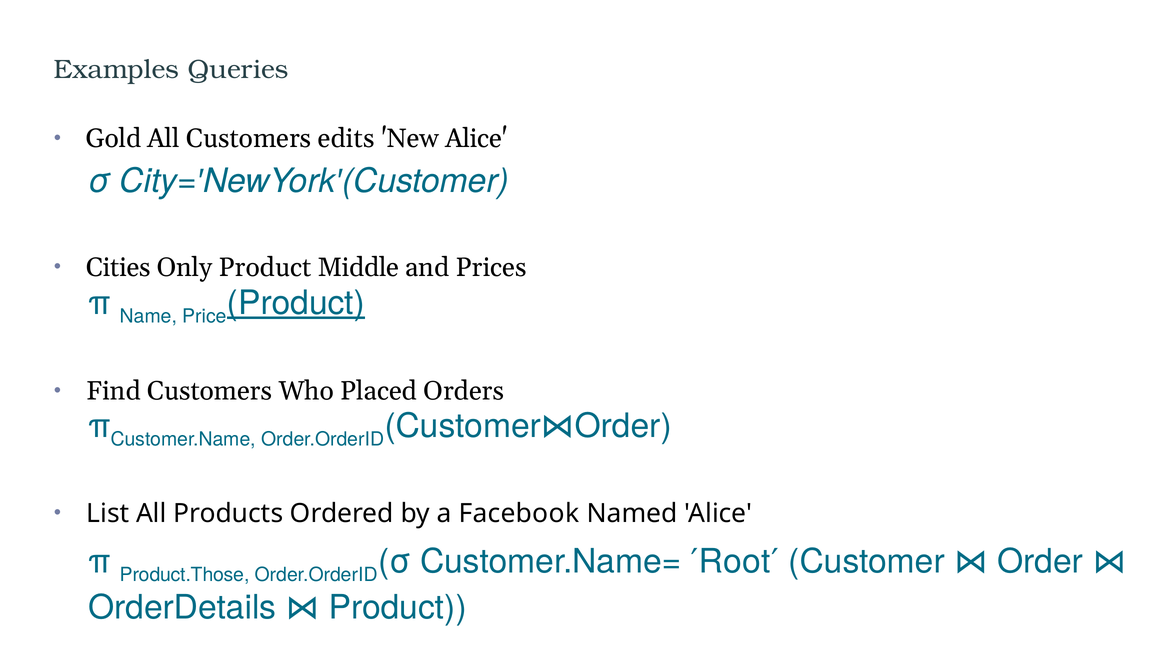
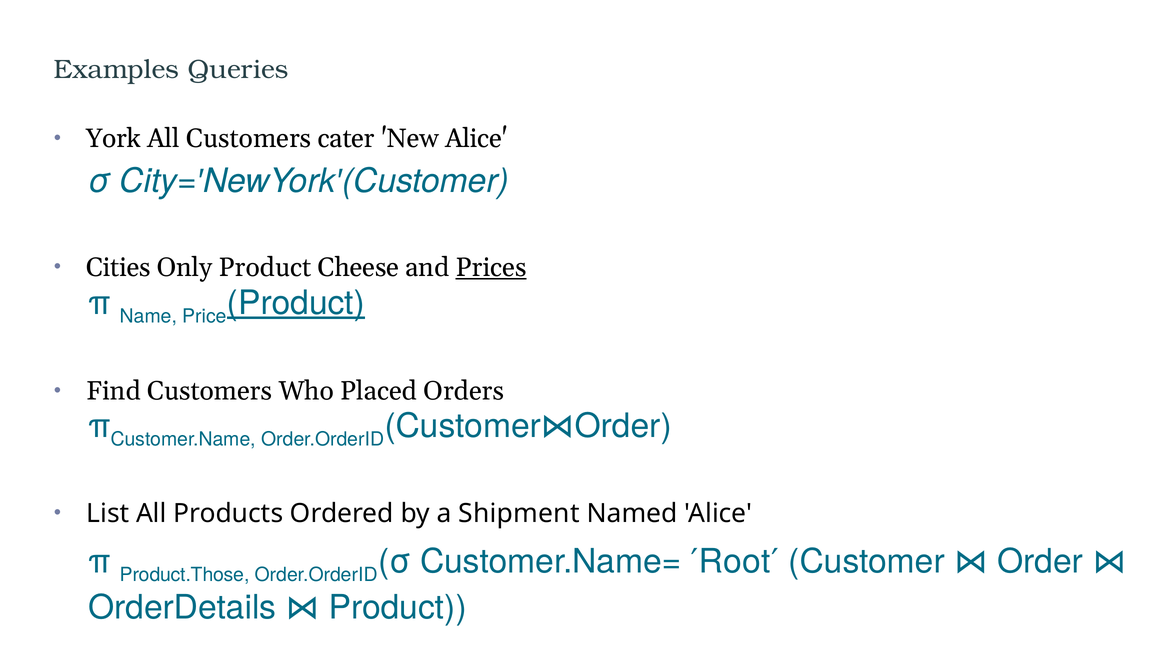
Gold: Gold -> York
edits: edits -> cater
Middle: Middle -> Cheese
Prices underline: none -> present
Facebook: Facebook -> Shipment
